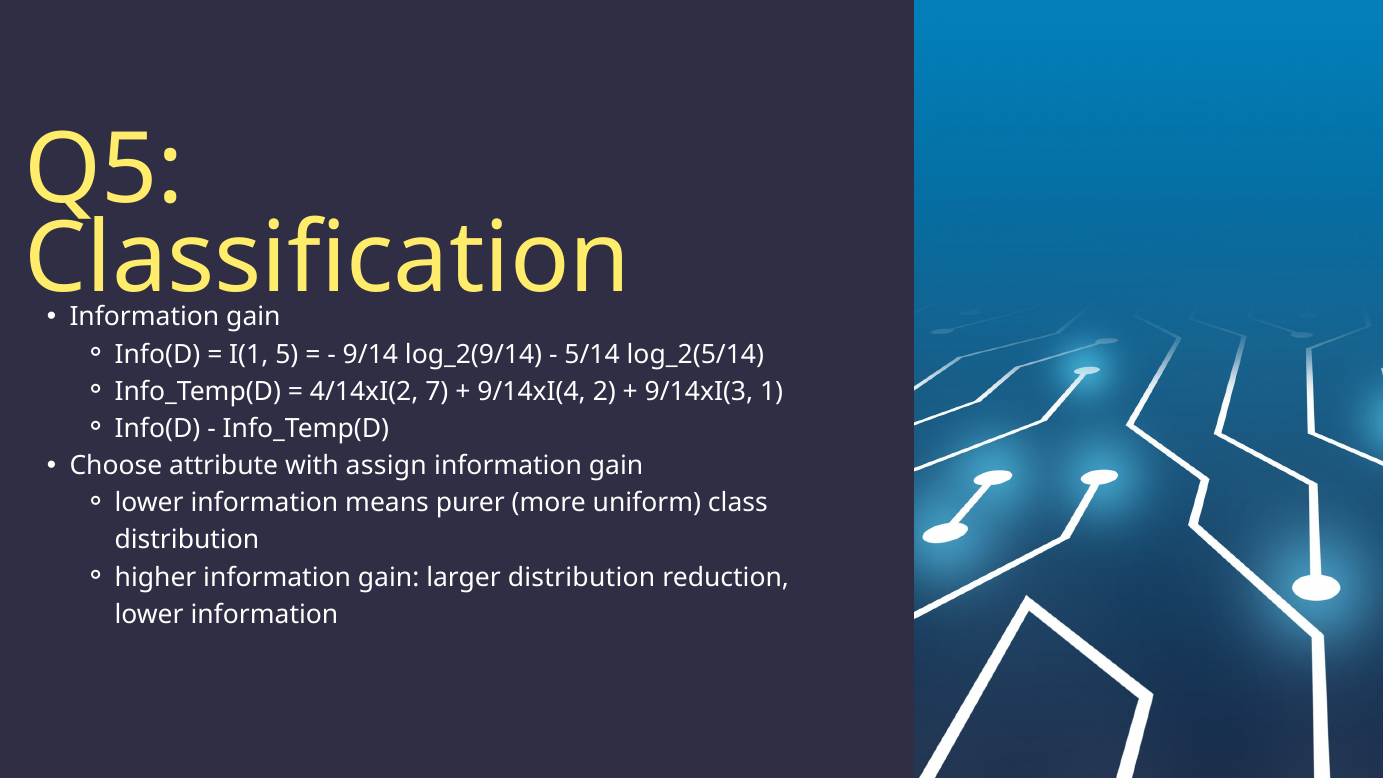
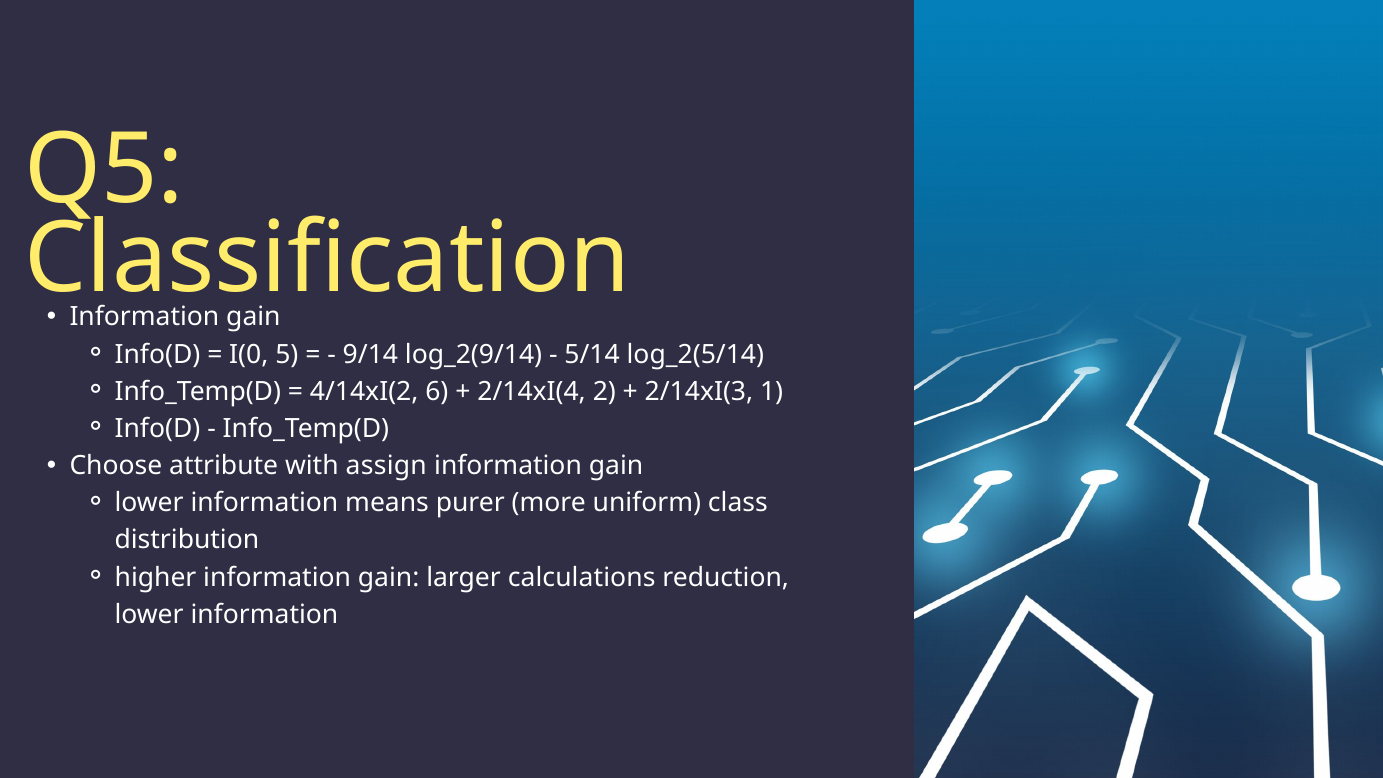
I(1: I(1 -> I(0
7: 7 -> 6
9/14xI(4: 9/14xI(4 -> 2/14xI(4
9/14xI(3: 9/14xI(3 -> 2/14xI(3
larger distribution: distribution -> calculations
